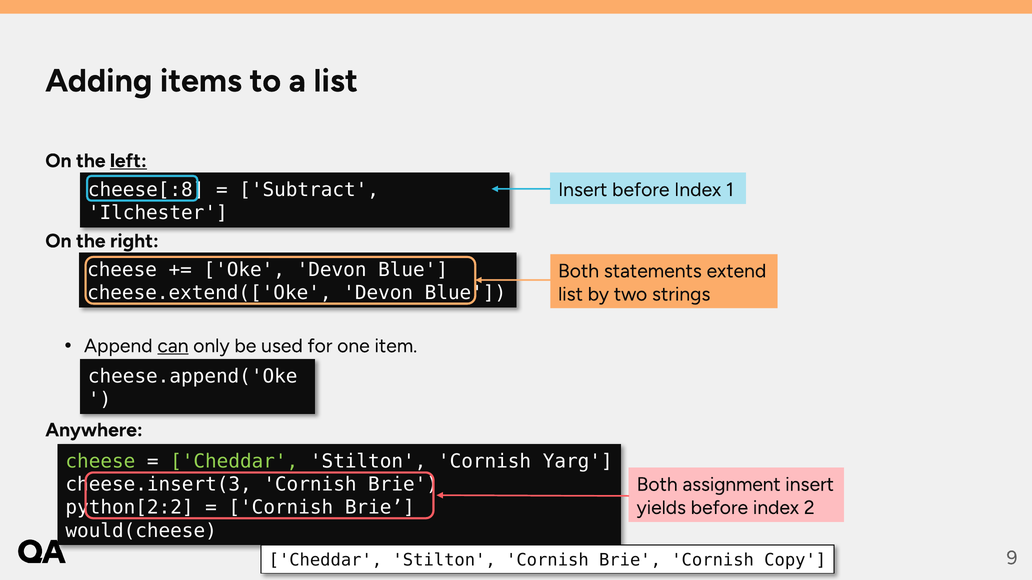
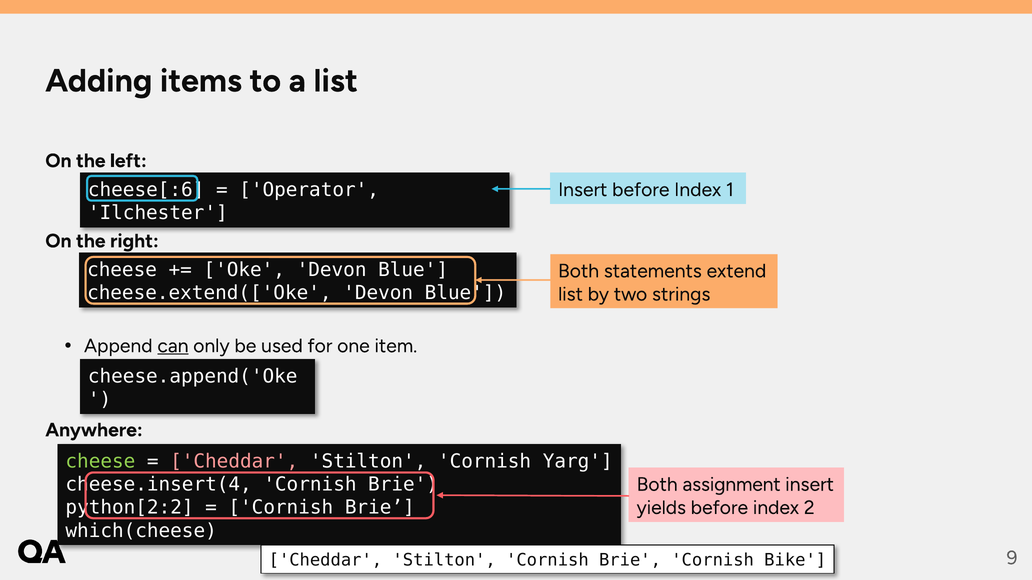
left underline: present -> none
cheese[:8: cheese[:8 -> cheese[:6
Subtract: Subtract -> Operator
Cheddar at (234, 462) colour: light green -> pink
cheese.insert(3: cheese.insert(3 -> cheese.insert(4
would(cheese: would(cheese -> which(cheese
Copy: Copy -> Bike
